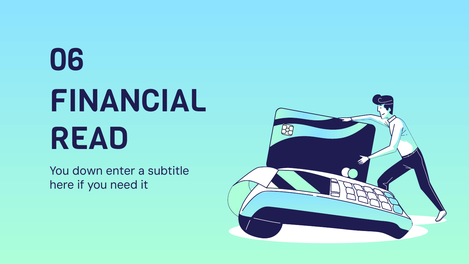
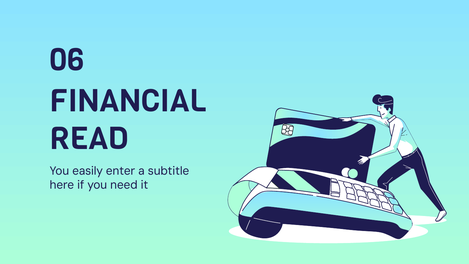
down: down -> easily
